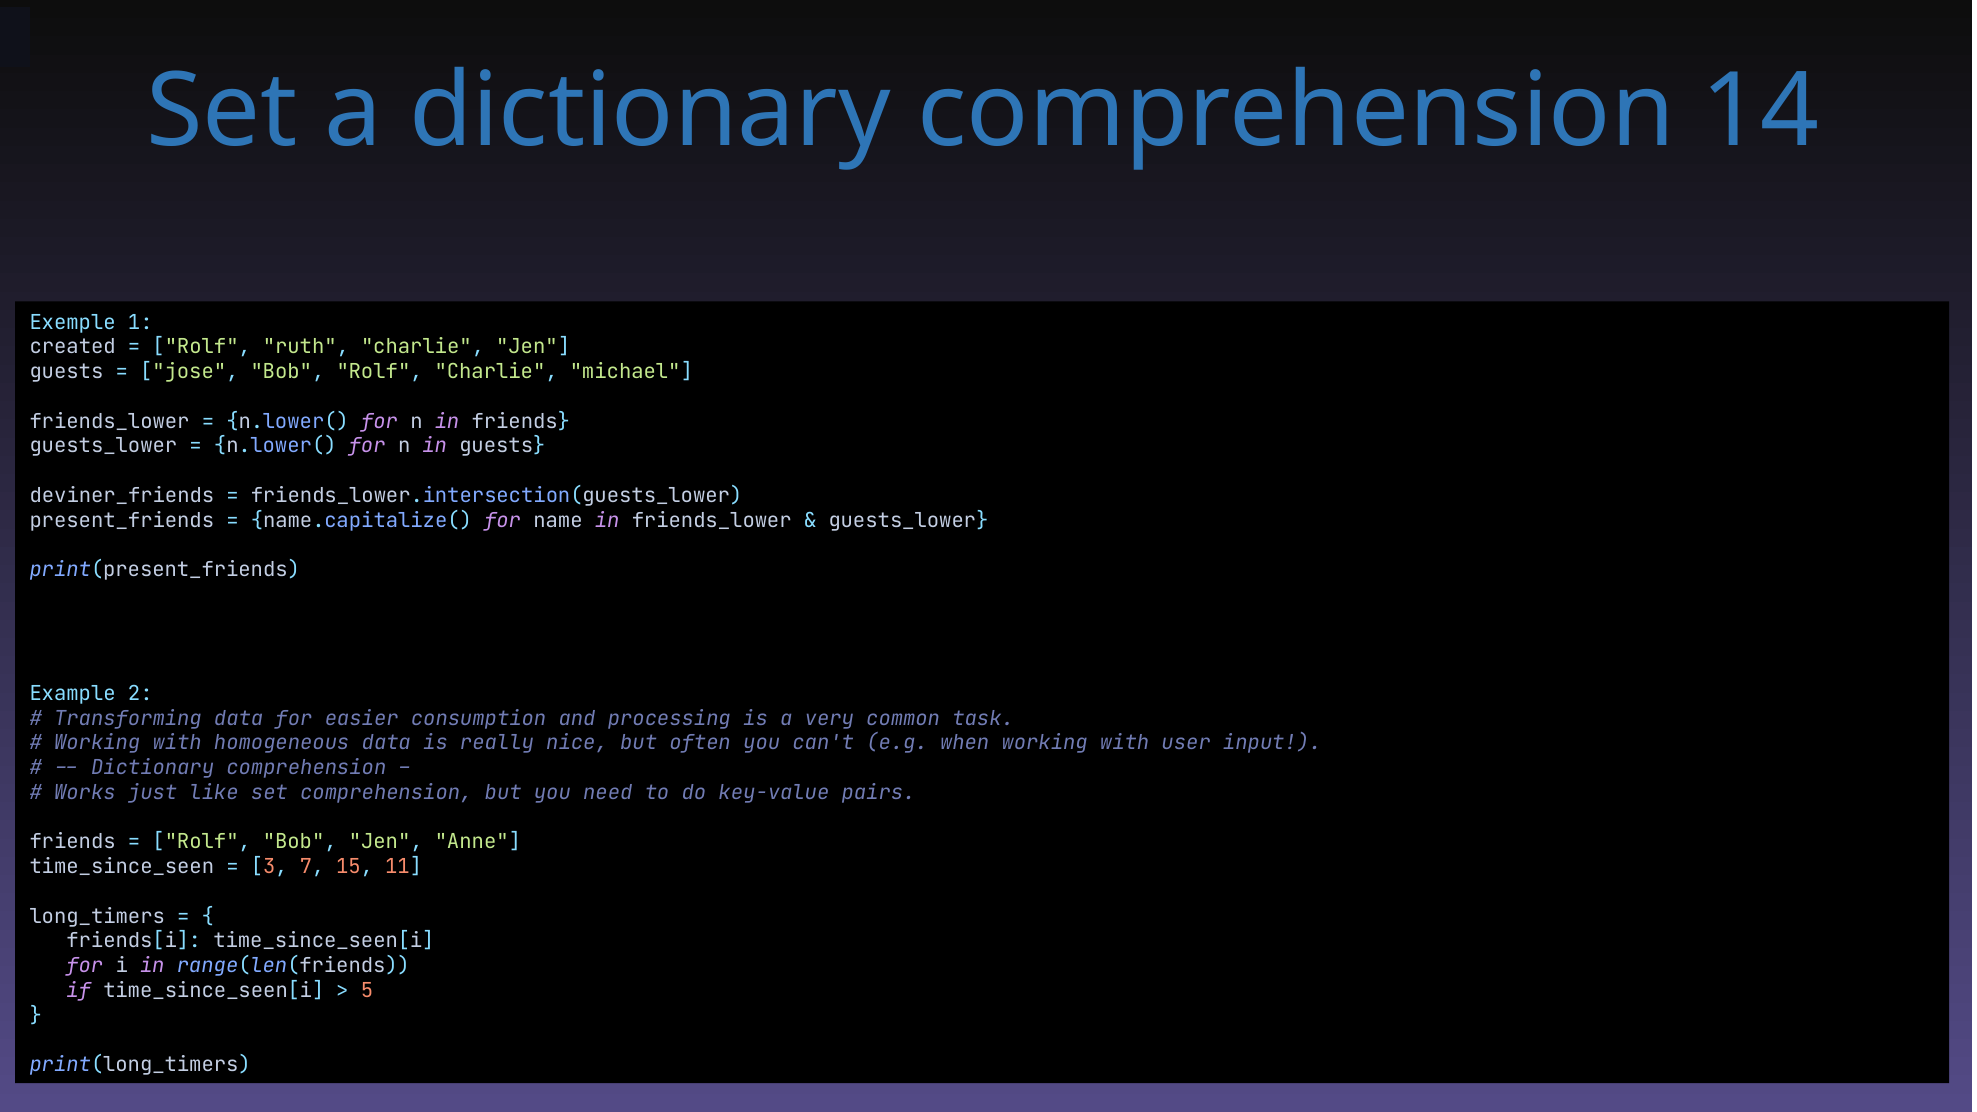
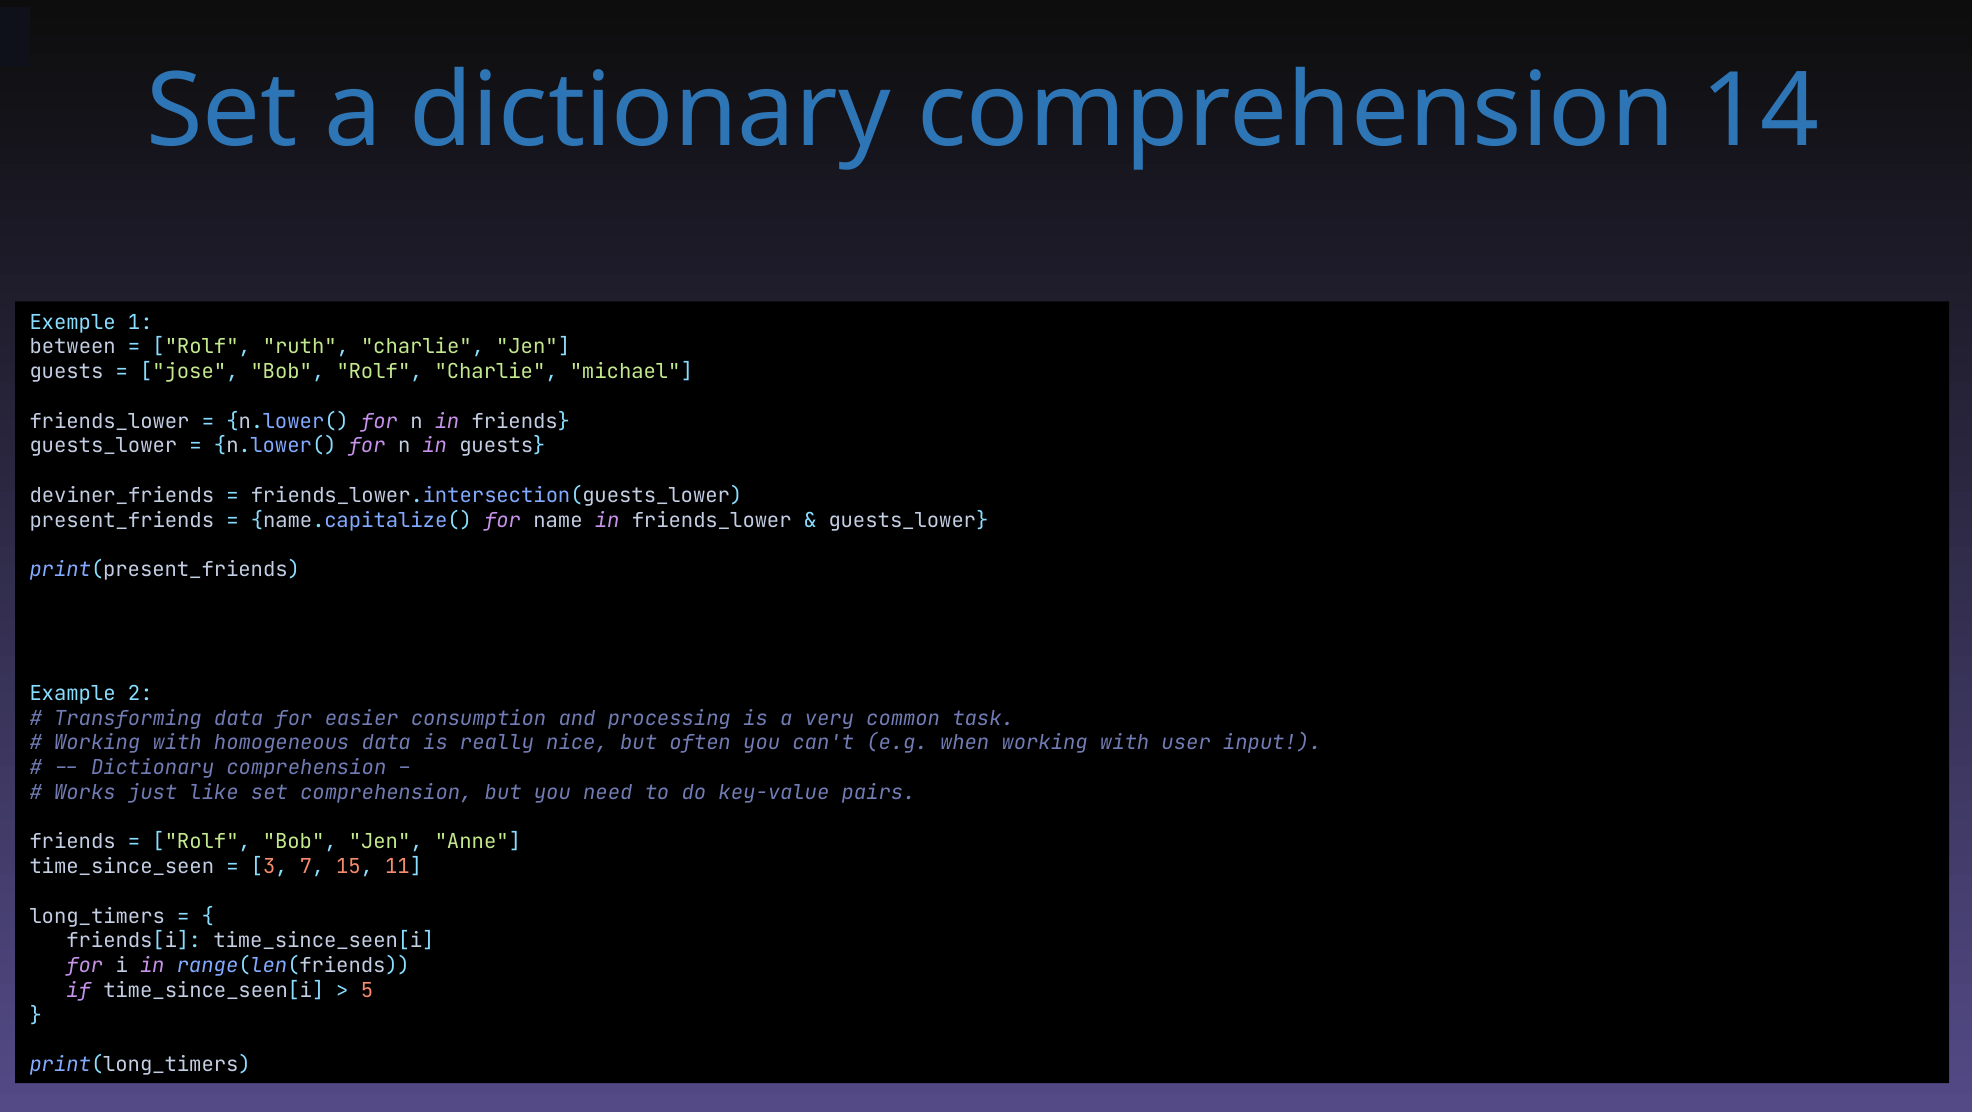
created: created -> between
